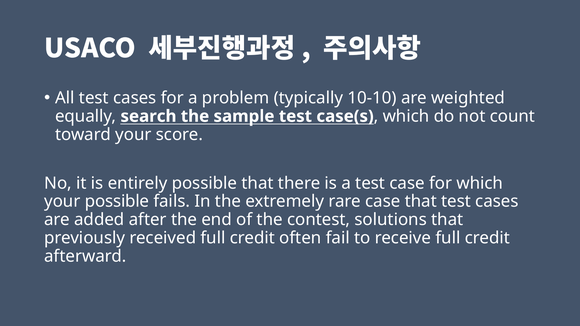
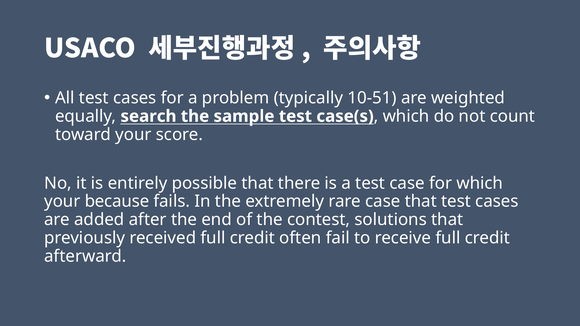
10-10: 10-10 -> 10-51
your possible: possible -> because
